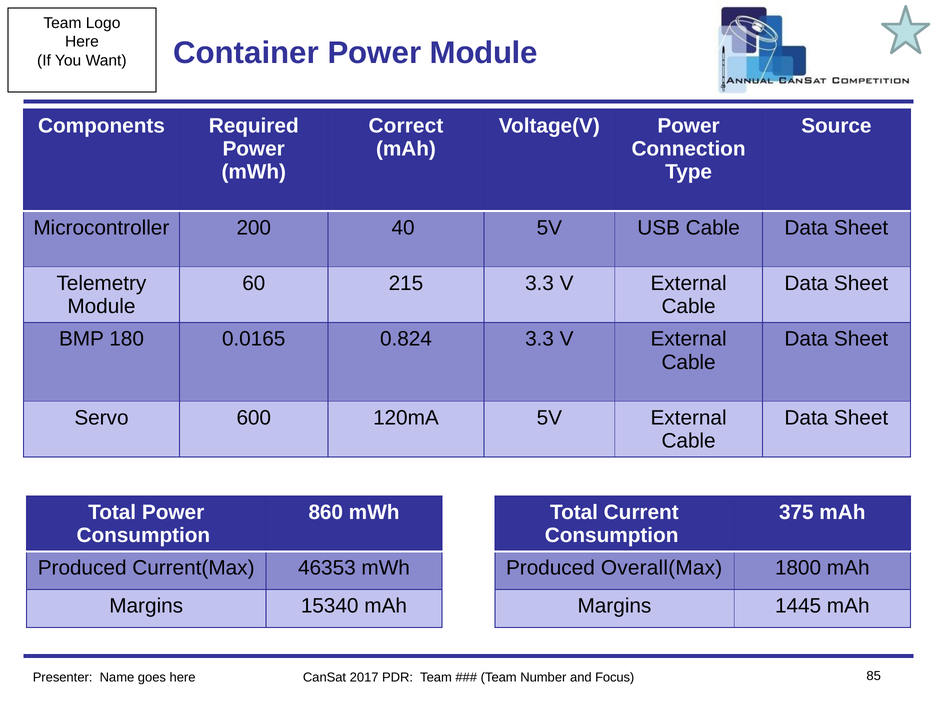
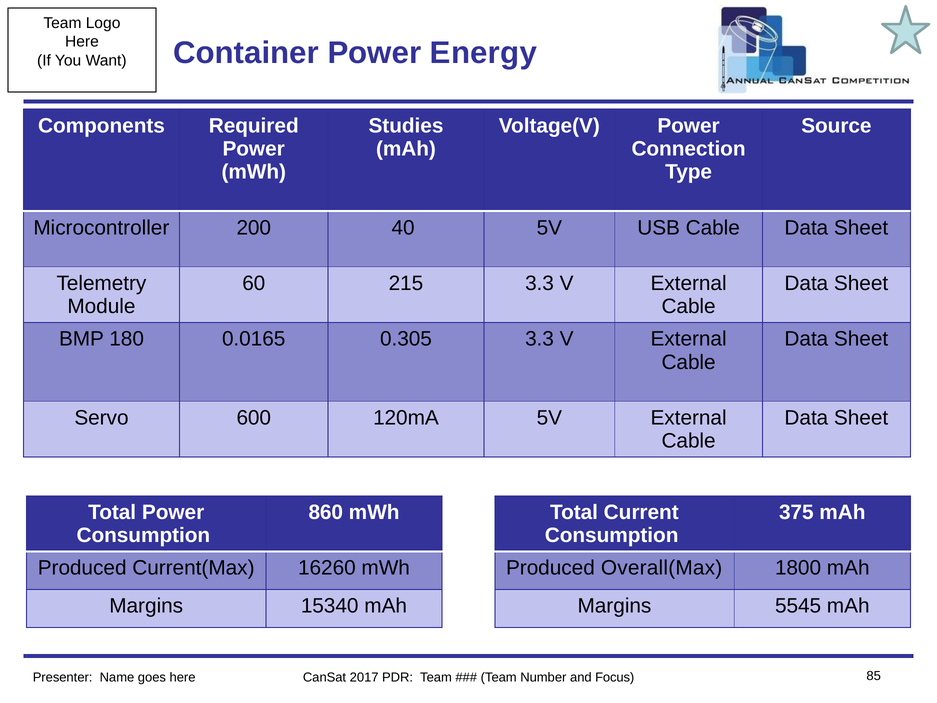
Power Module: Module -> Energy
Correct: Correct -> Studies
0.824: 0.824 -> 0.305
46353: 46353 -> 16260
1445: 1445 -> 5545
